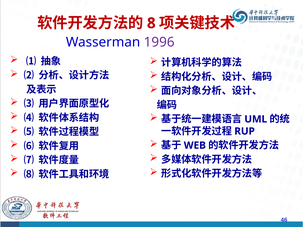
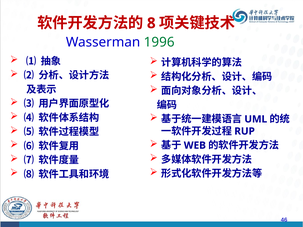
1996 colour: purple -> green
